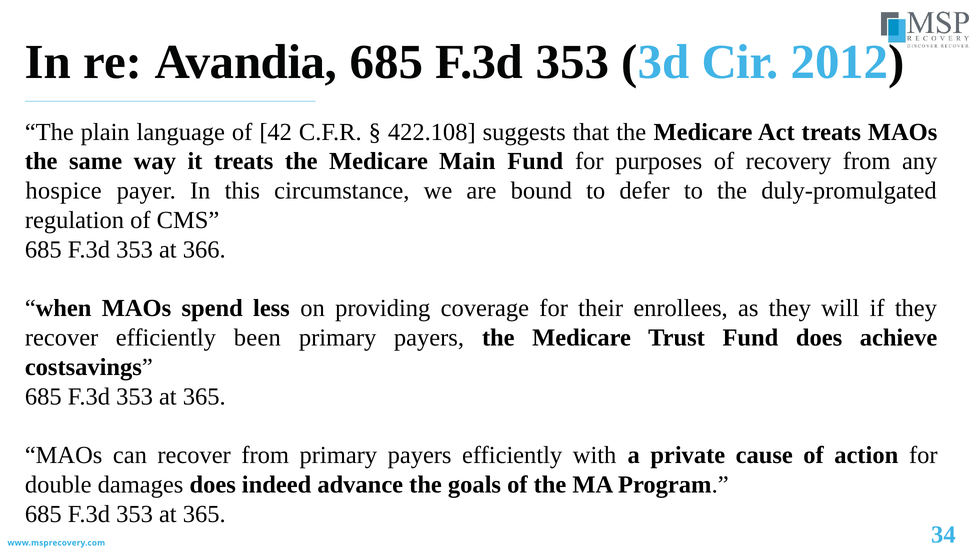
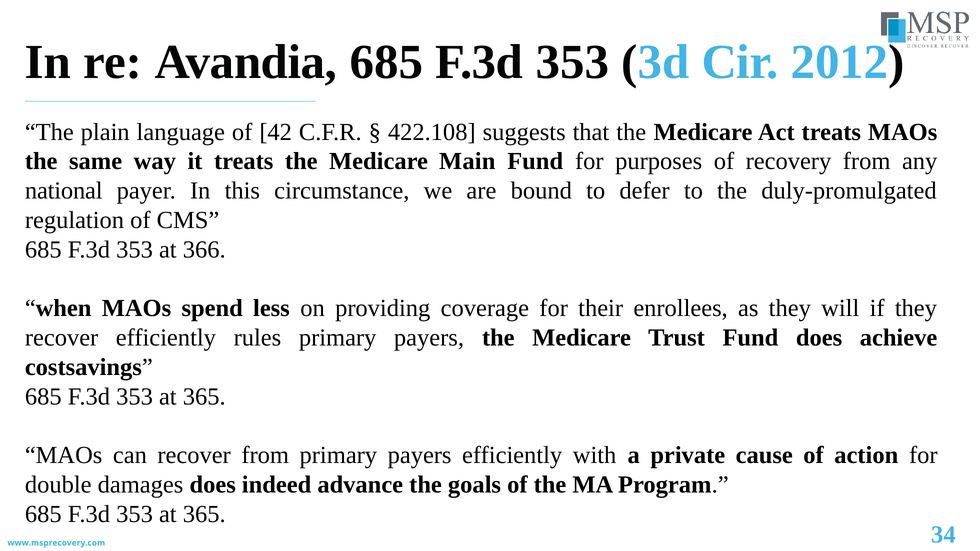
hospice: hospice -> national
been: been -> rules
